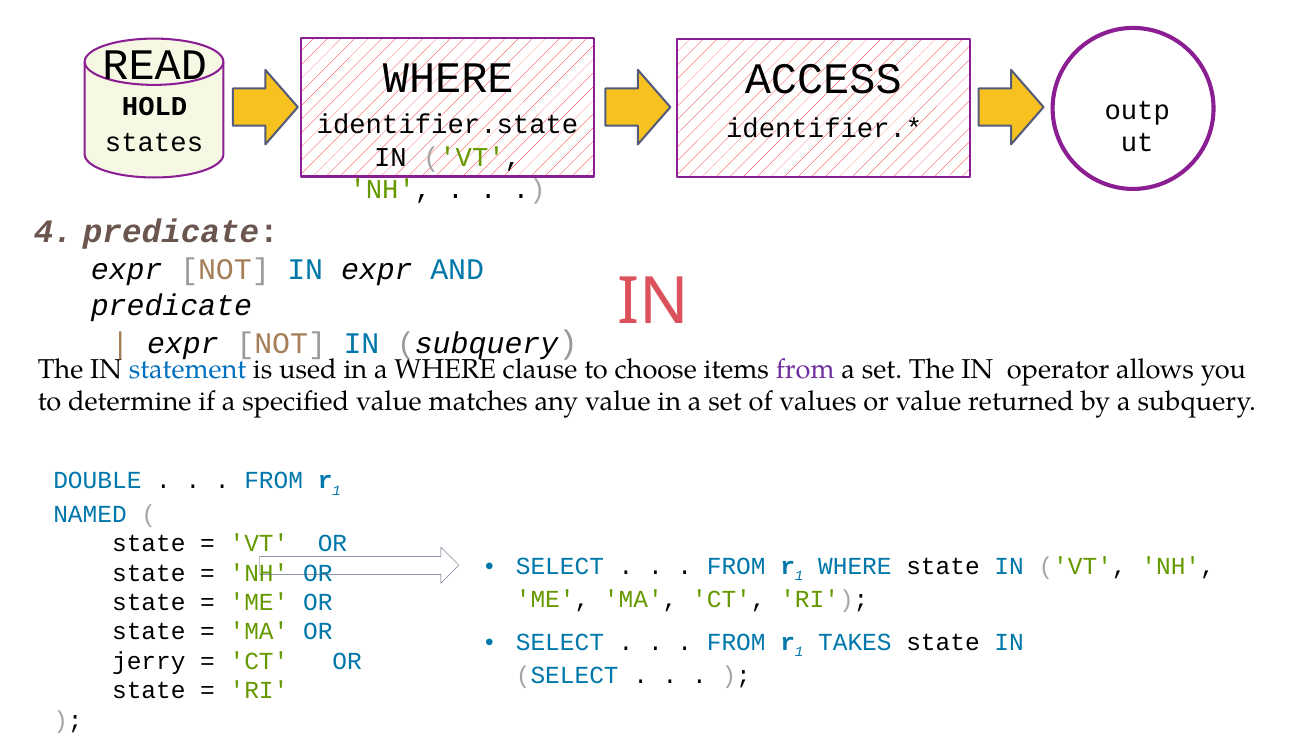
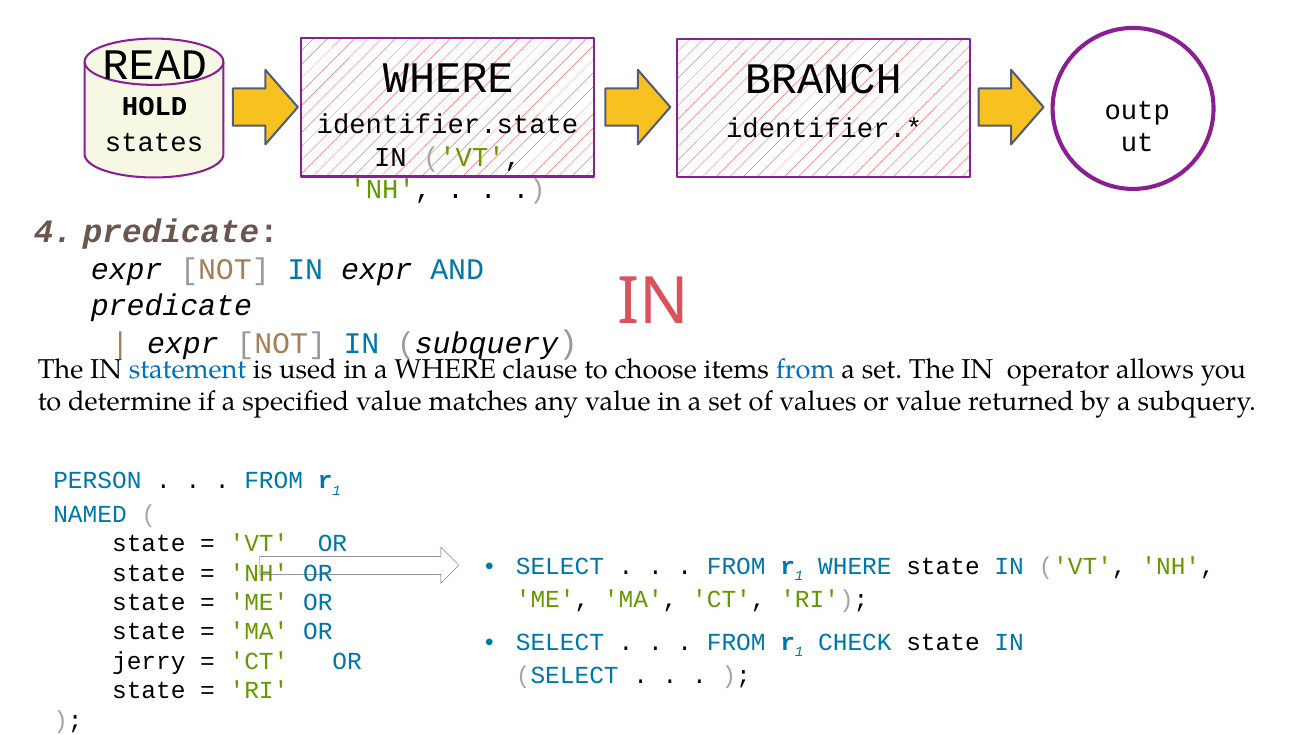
ACCESS: ACCESS -> BRANCH
from at (805, 369) colour: purple -> blue
DOUBLE: DOUBLE -> PERSON
TAKES: TAKES -> CHECK
